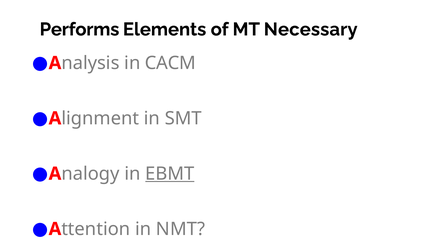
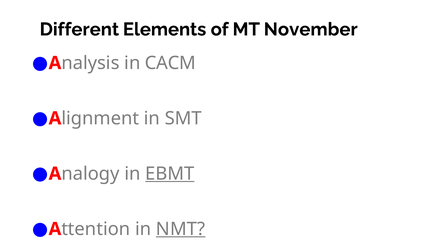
Performs: Performs -> Different
Necessary: Necessary -> November
NMT underline: none -> present
